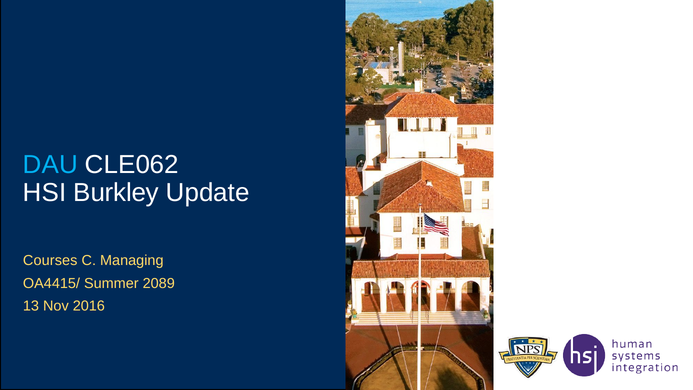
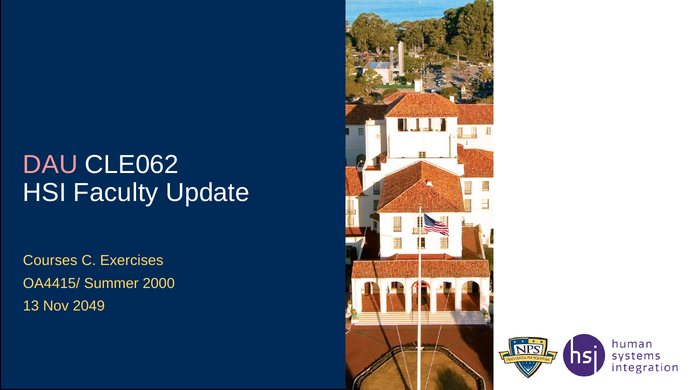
DAU colour: light blue -> pink
Burkley: Burkley -> Faculty
Managing: Managing -> Exercises
2089: 2089 -> 2000
2016: 2016 -> 2049
